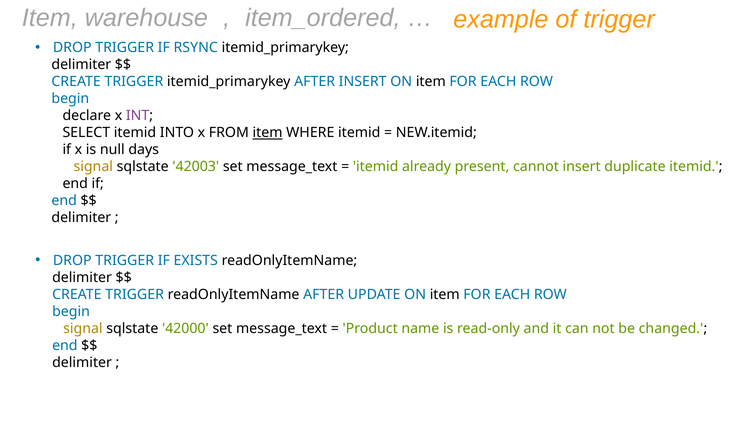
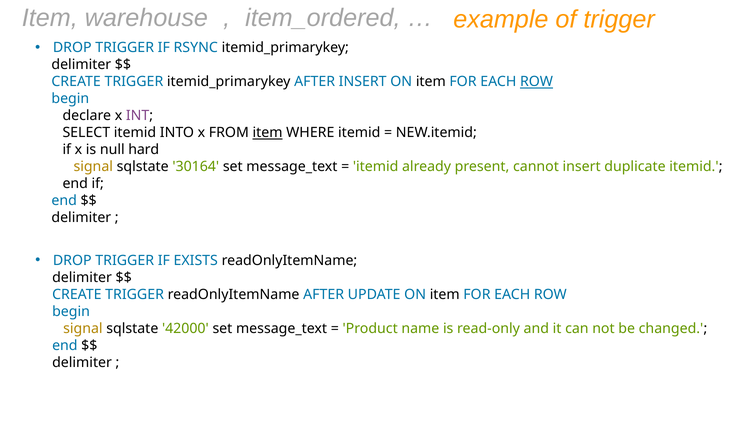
ROW at (536, 82) underline: none -> present
days: days -> hard
42003: 42003 -> 30164
